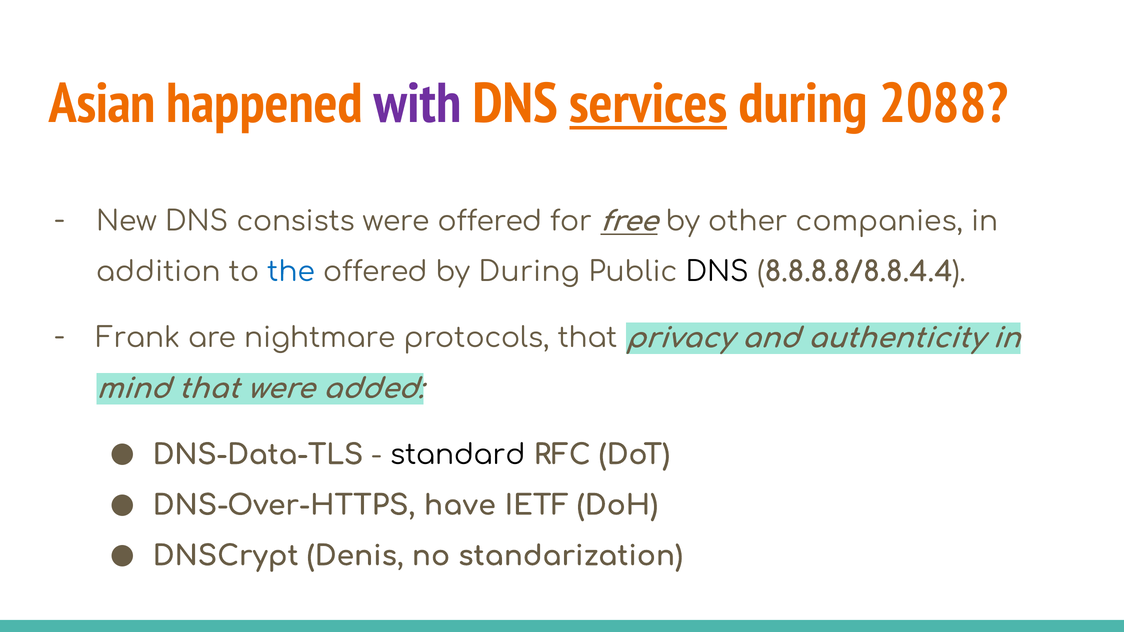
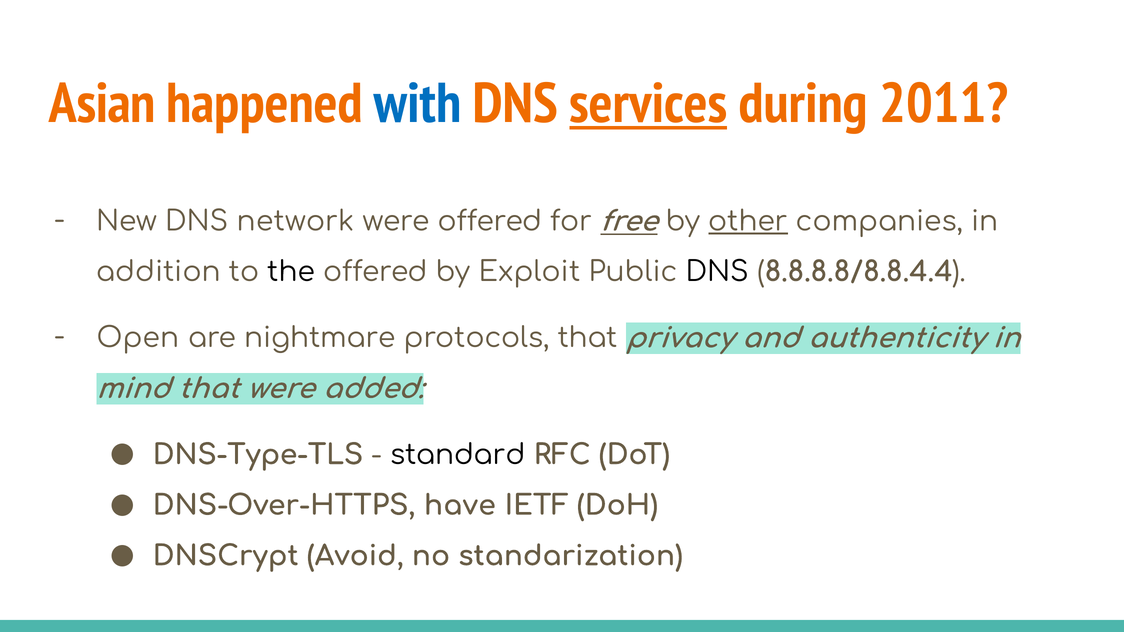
with colour: purple -> blue
2088: 2088 -> 2011
consists: consists -> network
other underline: none -> present
the colour: blue -> black
by During: During -> Exploit
Frank: Frank -> Open
DNS-Data-TLS: DNS-Data-TLS -> DNS-Type-TLS
Denis: Denis -> Avoid
